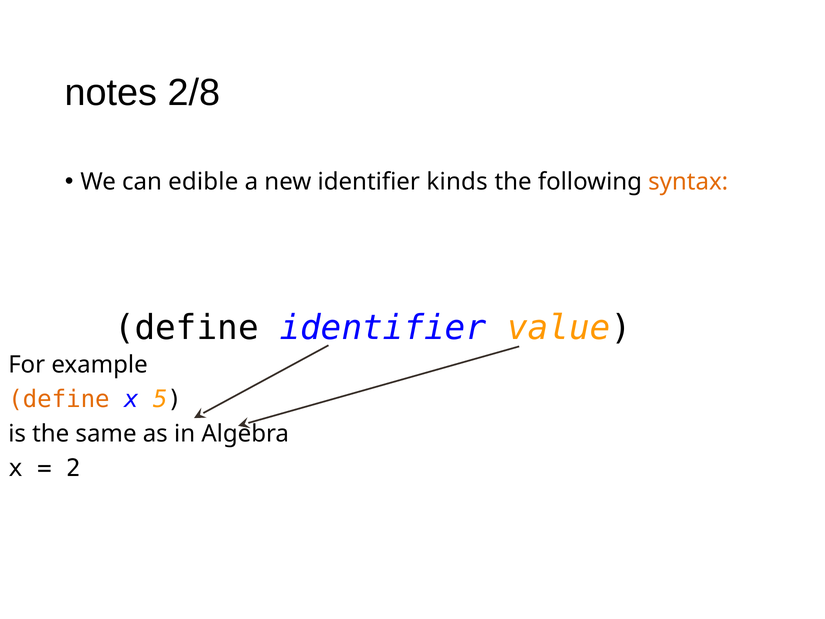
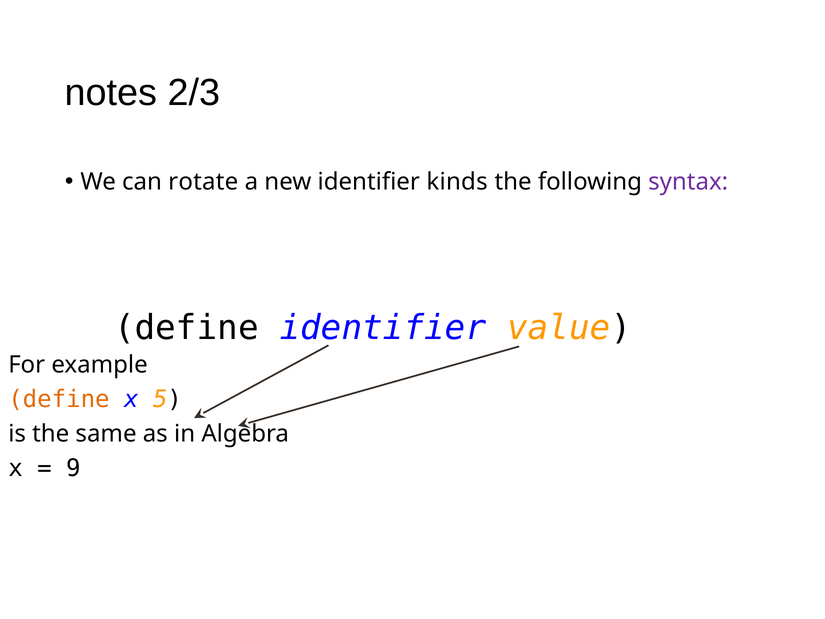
2/8: 2/8 -> 2/3
edible: edible -> rotate
syntax colour: orange -> purple
2: 2 -> 9
